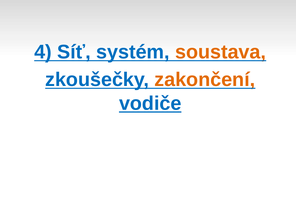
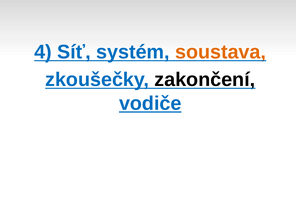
zakončení colour: orange -> black
